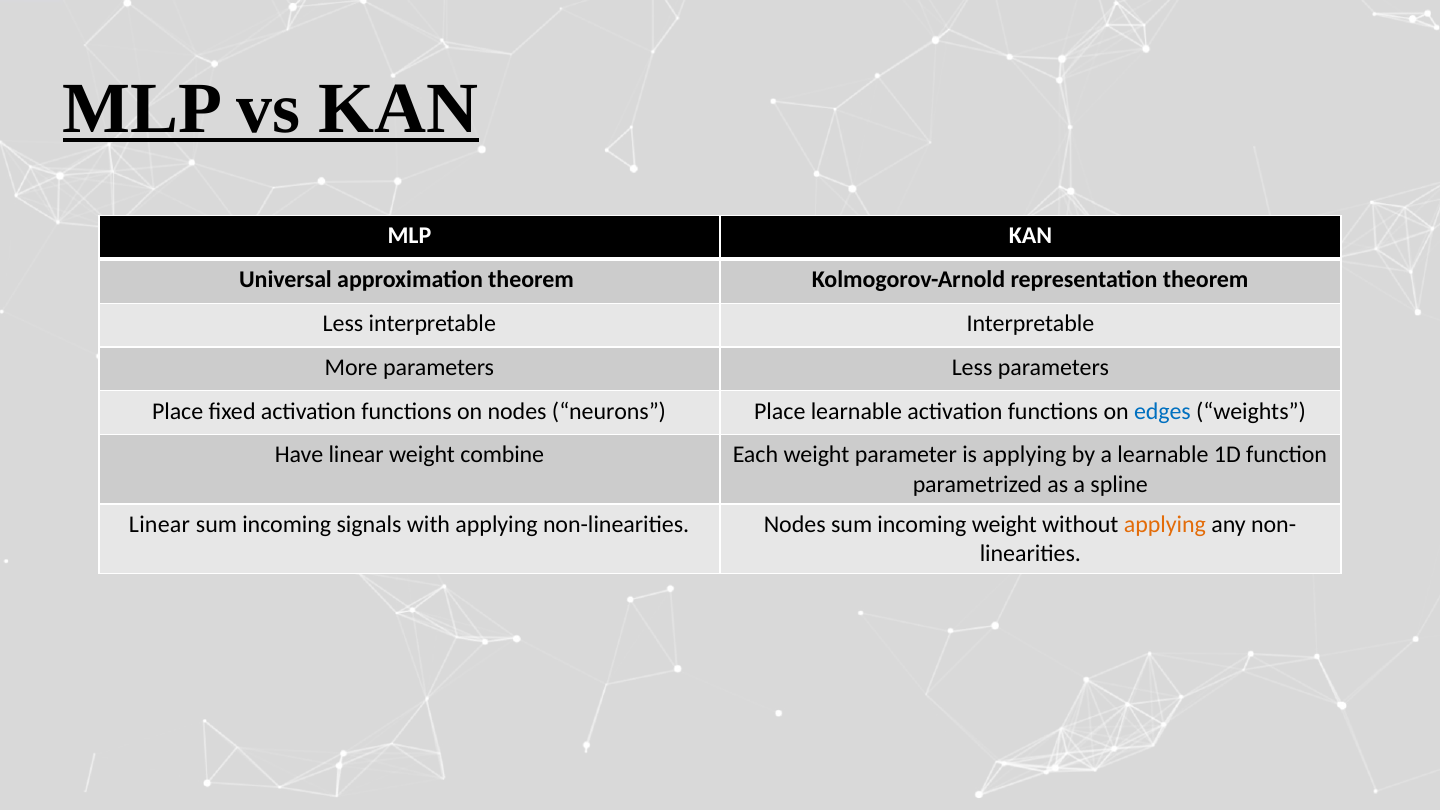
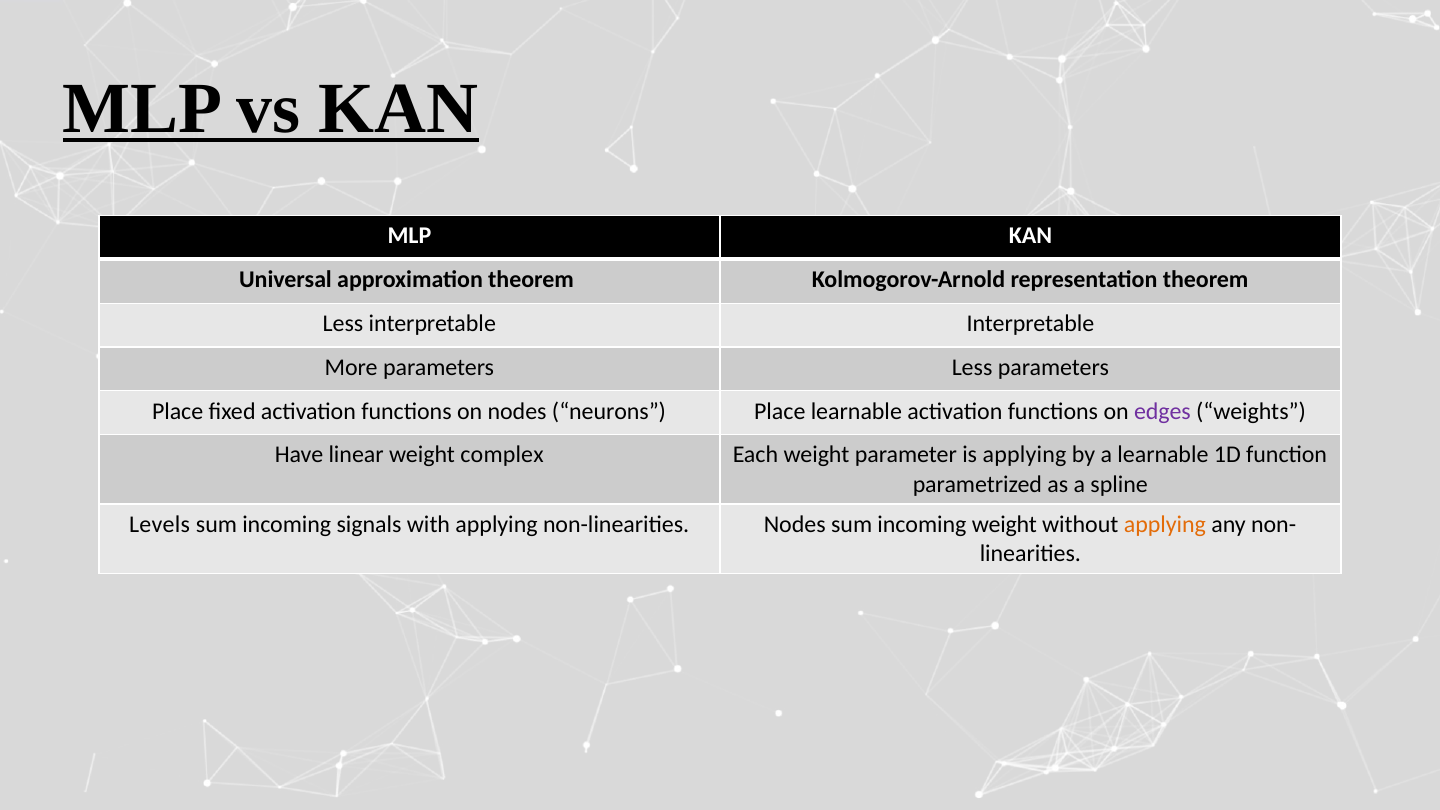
edges colour: blue -> purple
combine: combine -> complex
Linear at (159, 524): Linear -> Levels
